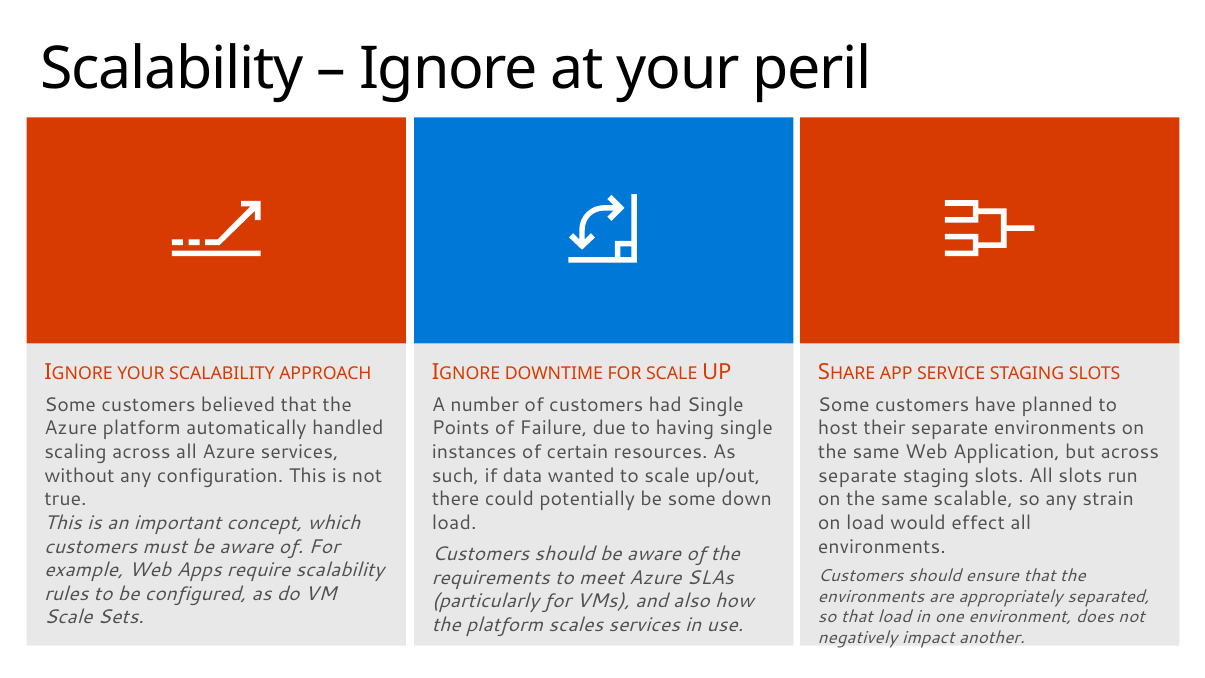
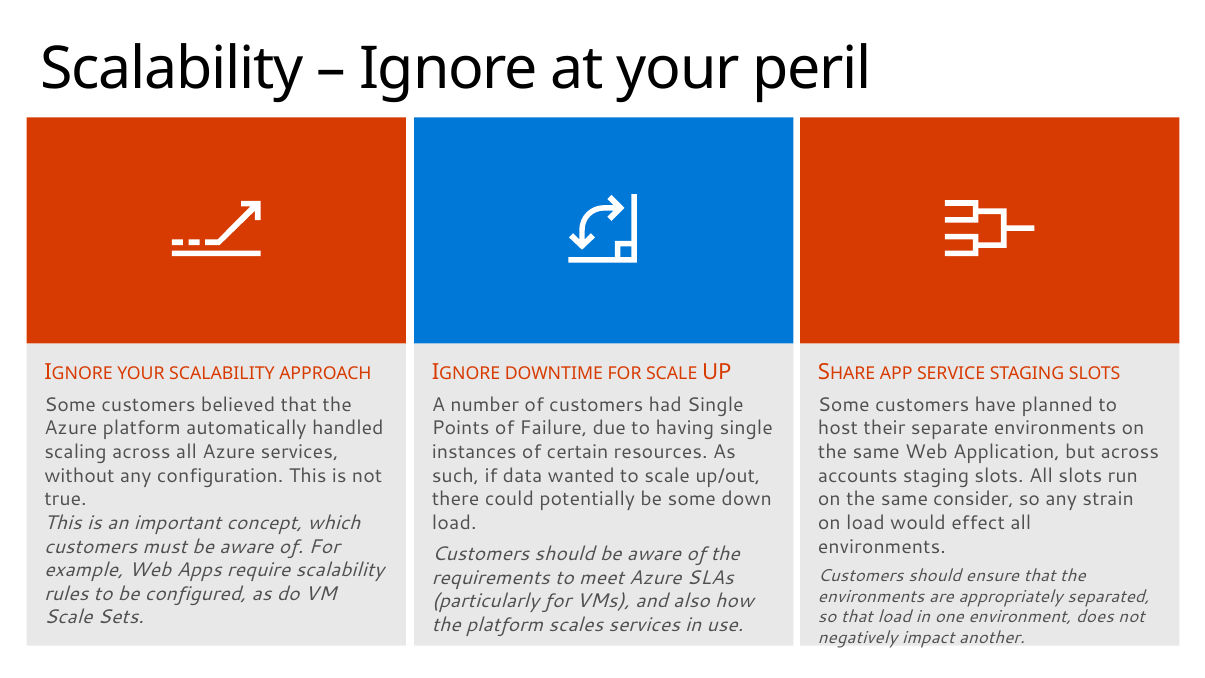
separate at (858, 475): separate -> accounts
scalable: scalable -> consider
